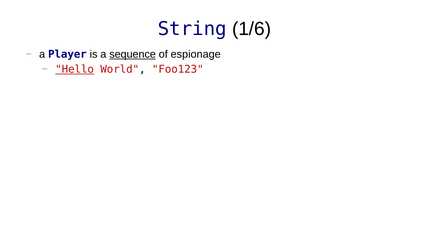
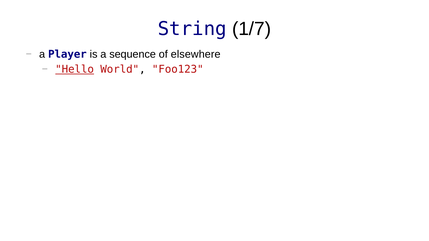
1/6: 1/6 -> 1/7
sequence underline: present -> none
espionage: espionage -> elsewhere
